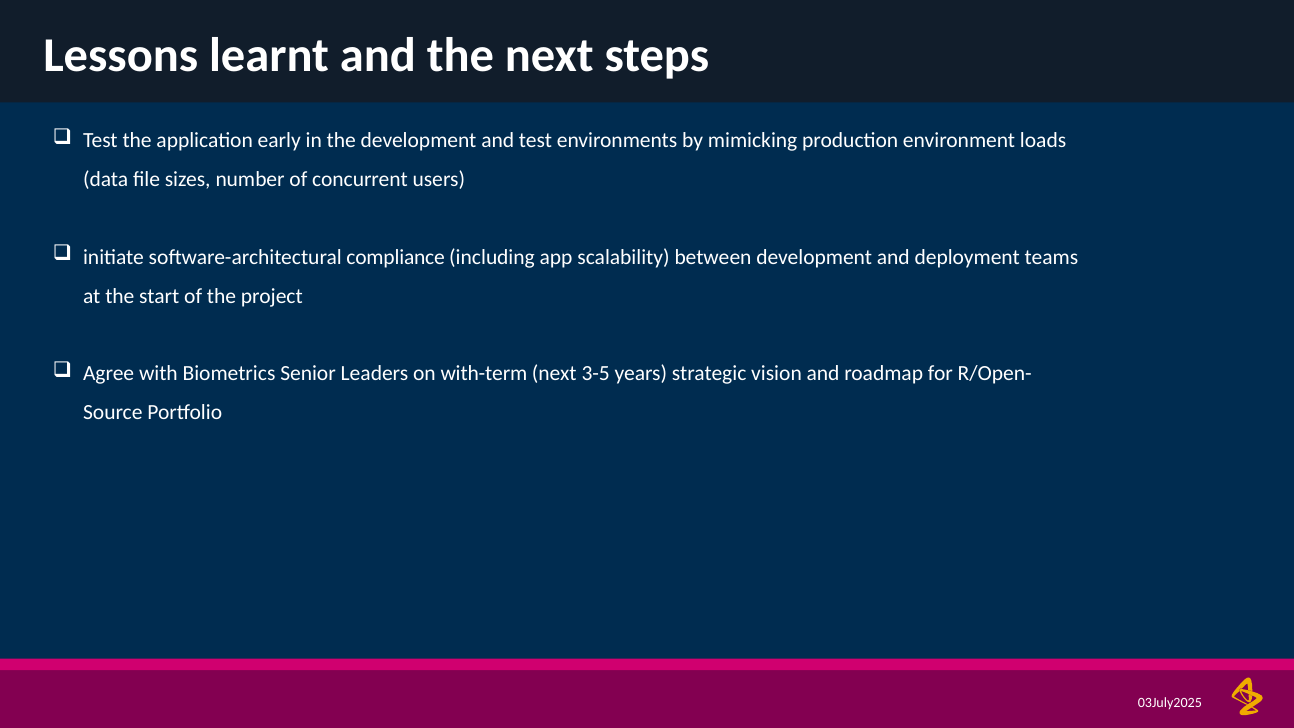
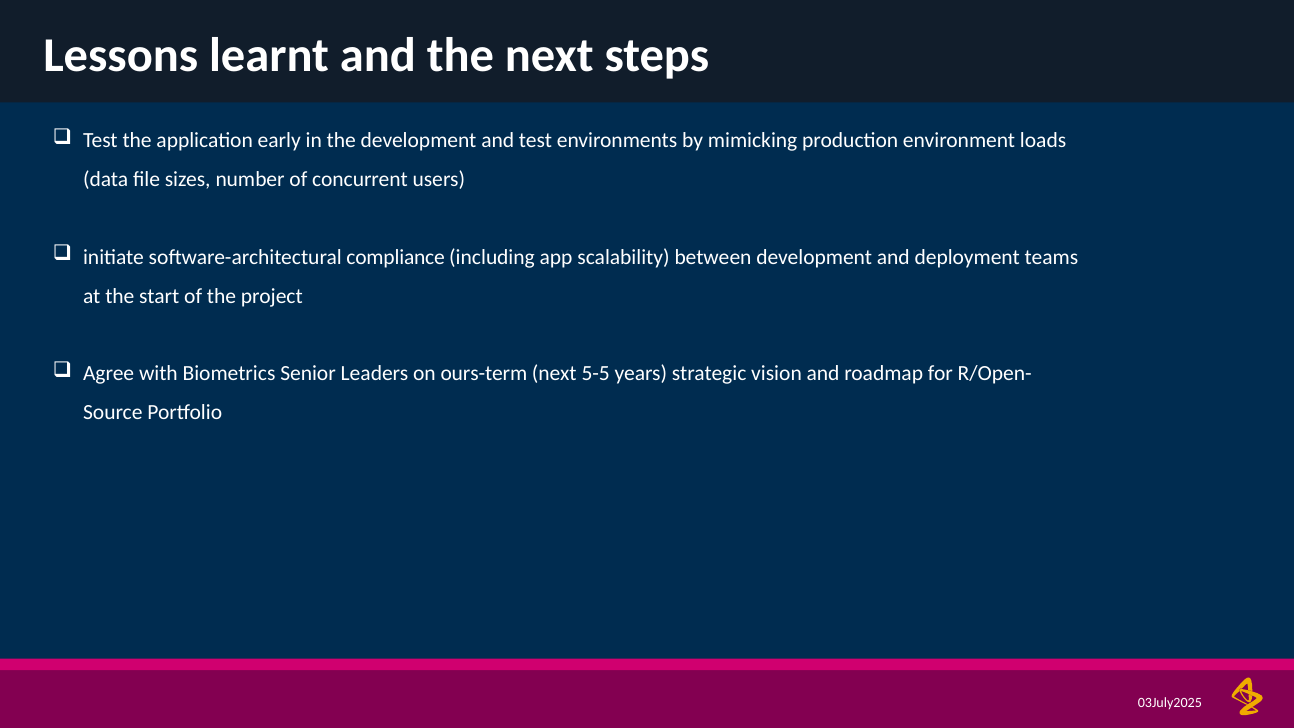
with-term: with-term -> ours-term
3-5: 3-5 -> 5-5
